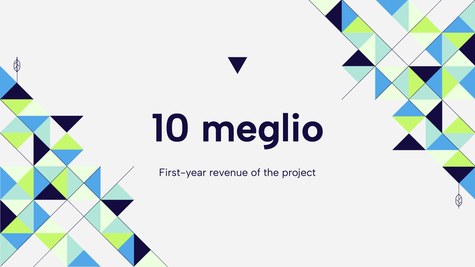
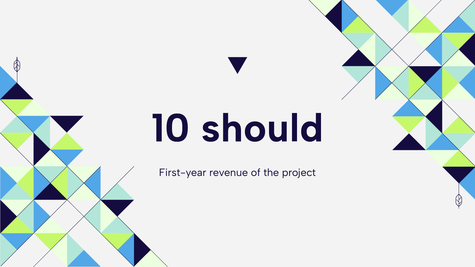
meglio: meglio -> should
